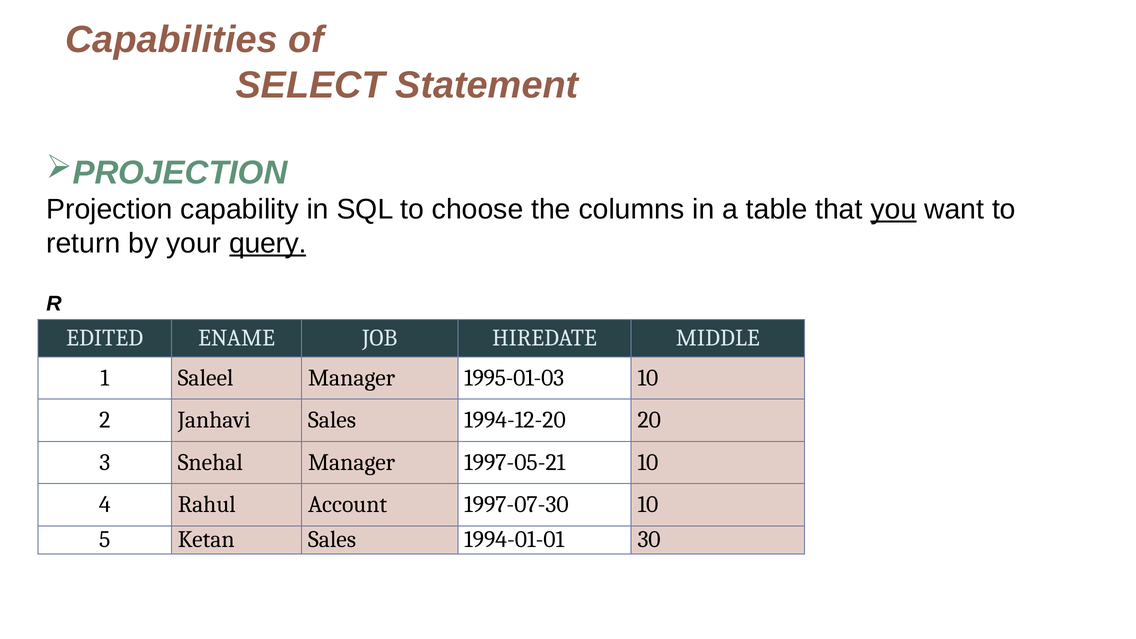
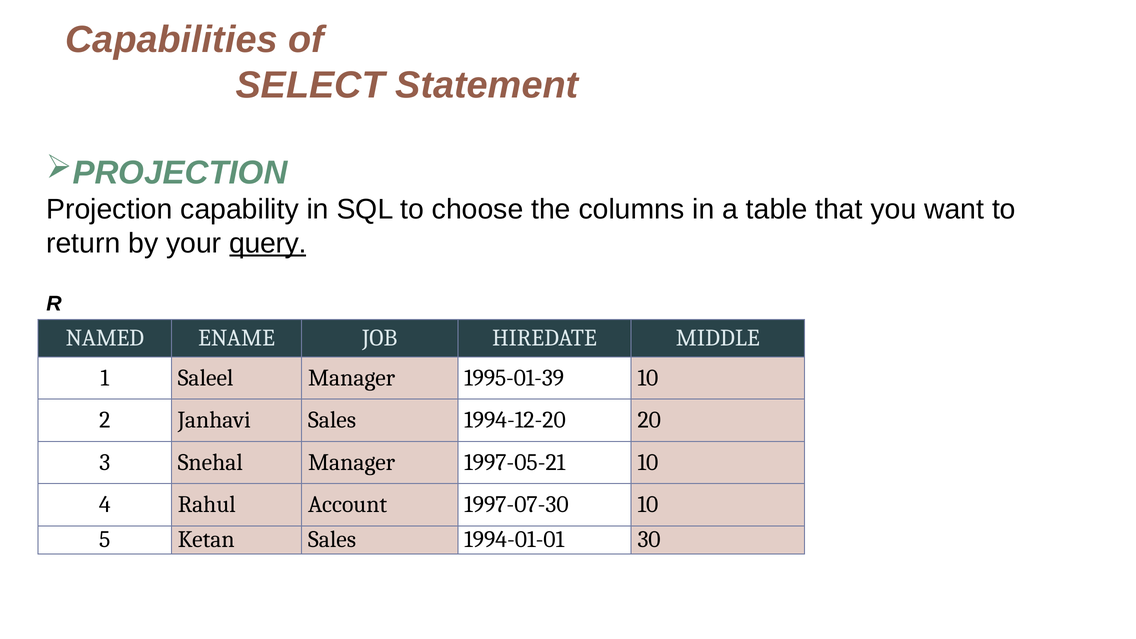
you underline: present -> none
EDITED: EDITED -> NAMED
1995-01-03: 1995-01-03 -> 1995-01-39
